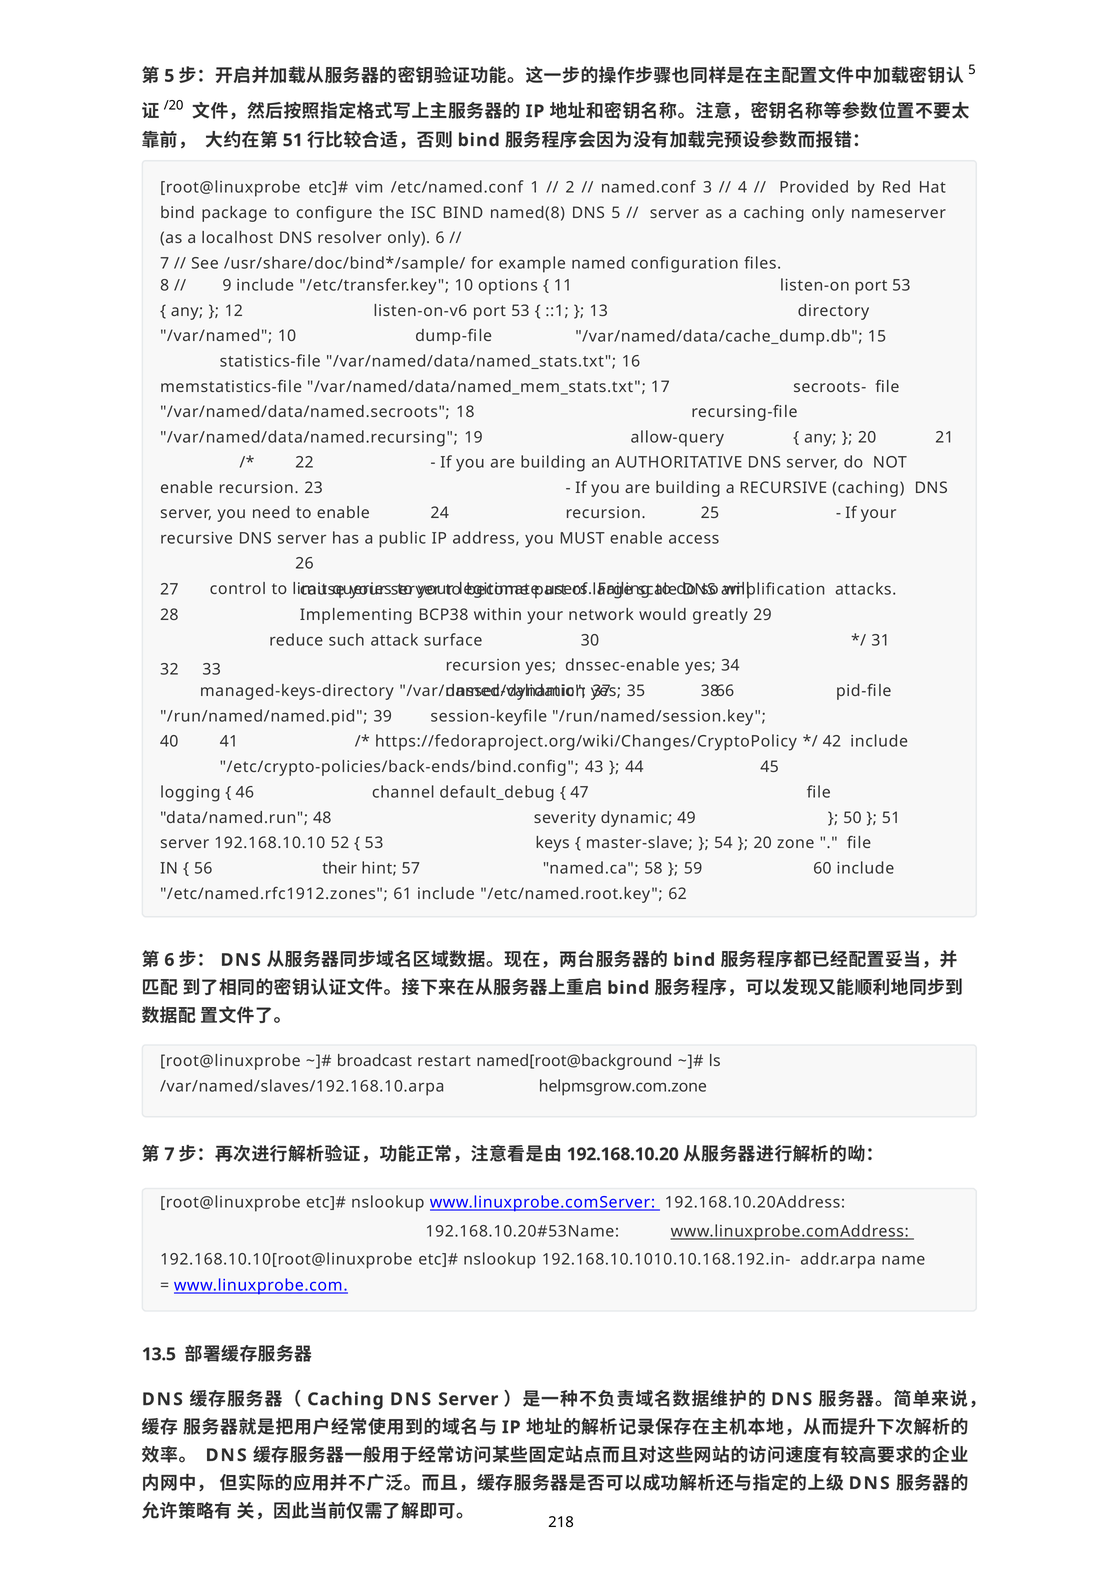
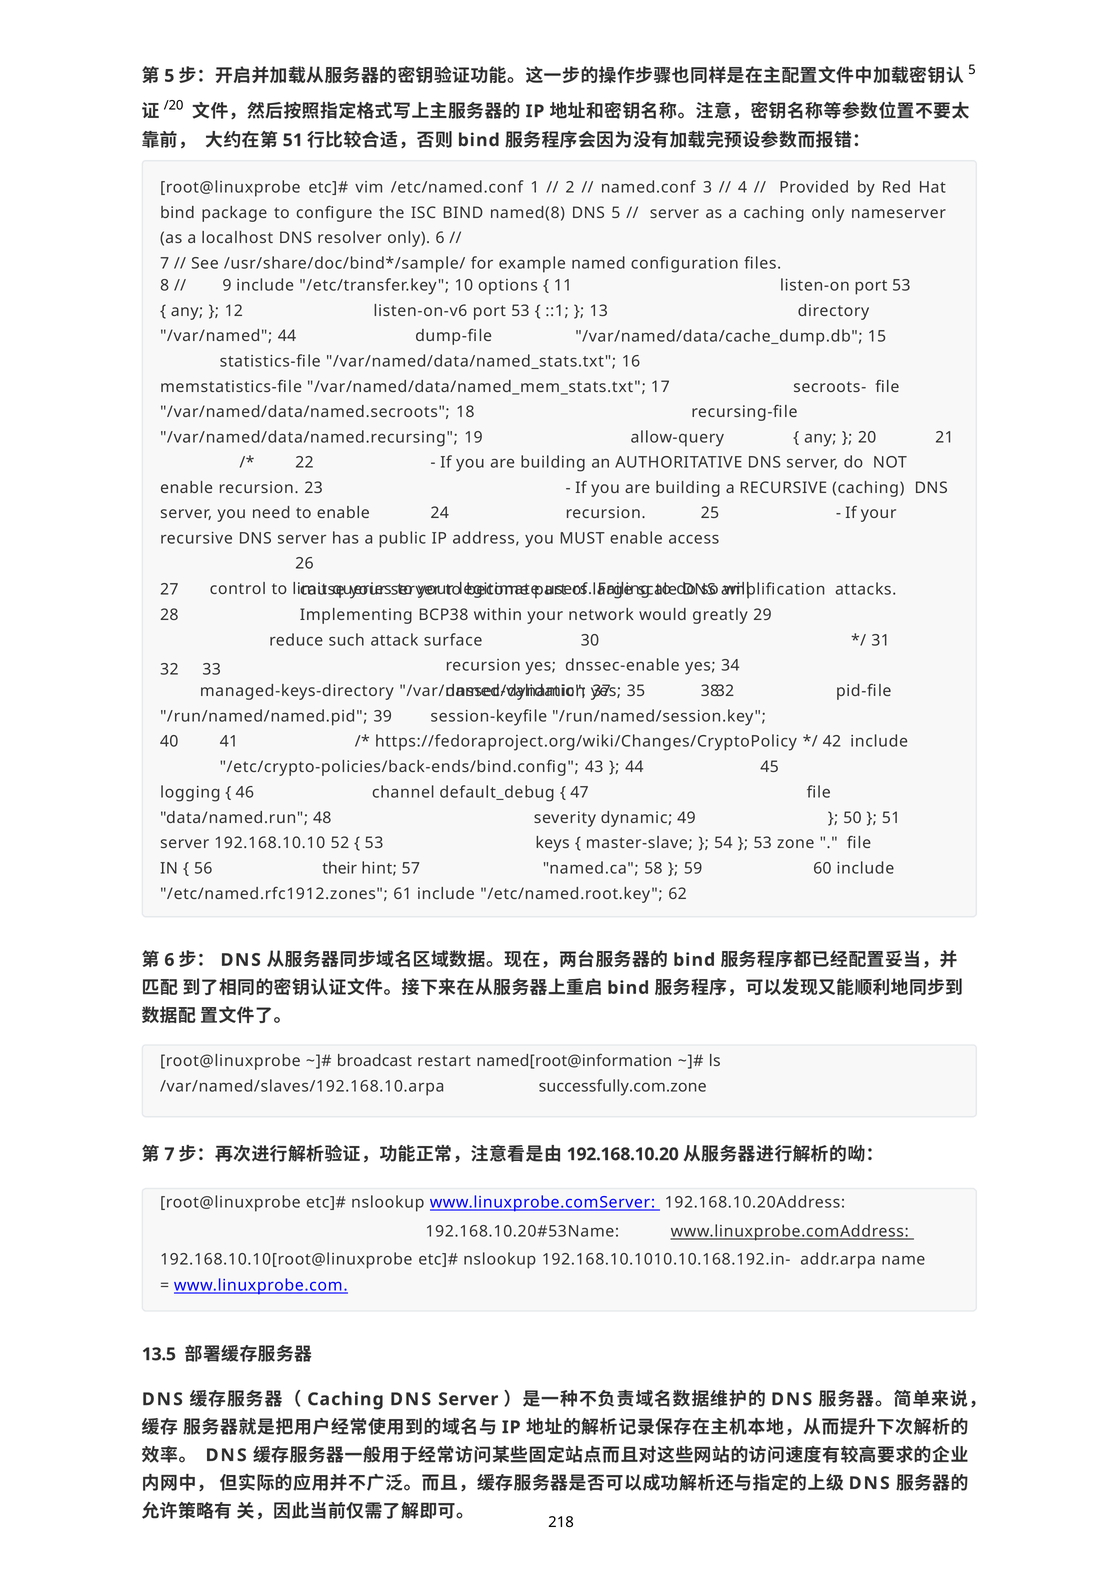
/var/named 10: 10 -> 44
35 66: 66 -> 32
20 at (763, 843): 20 -> 53
named[root@background: named[root@background -> named[root@information
helpmsgrow.com.zone: helpmsgrow.com.zone -> successfully.com.zone
